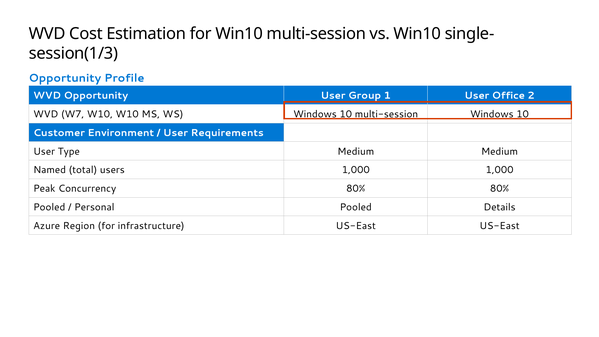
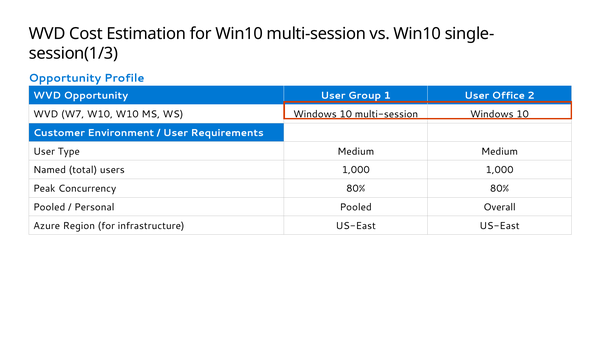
Details: Details -> Overall
